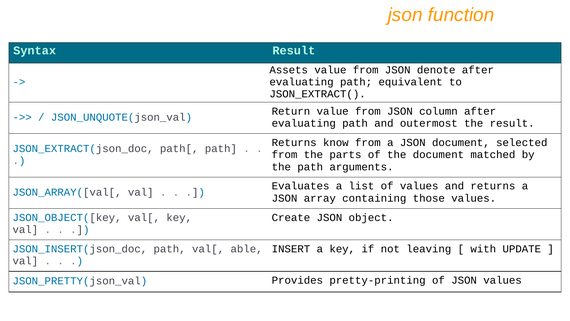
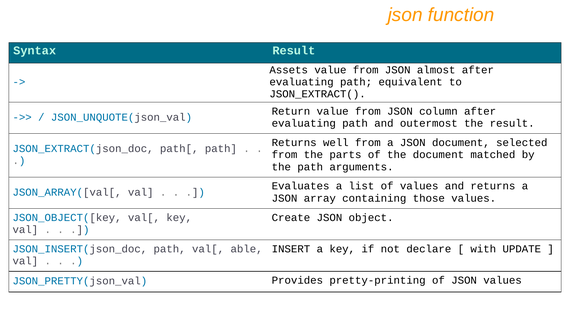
denote: denote -> almost
know: know -> well
leaving: leaving -> declare
